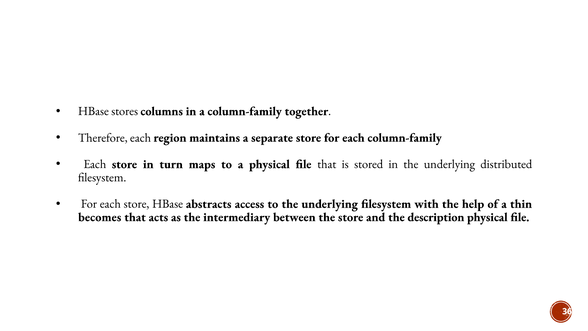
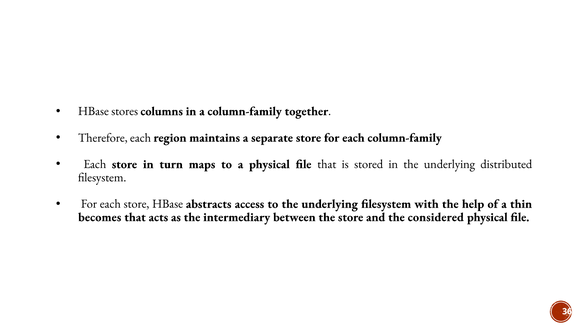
description: description -> considered
